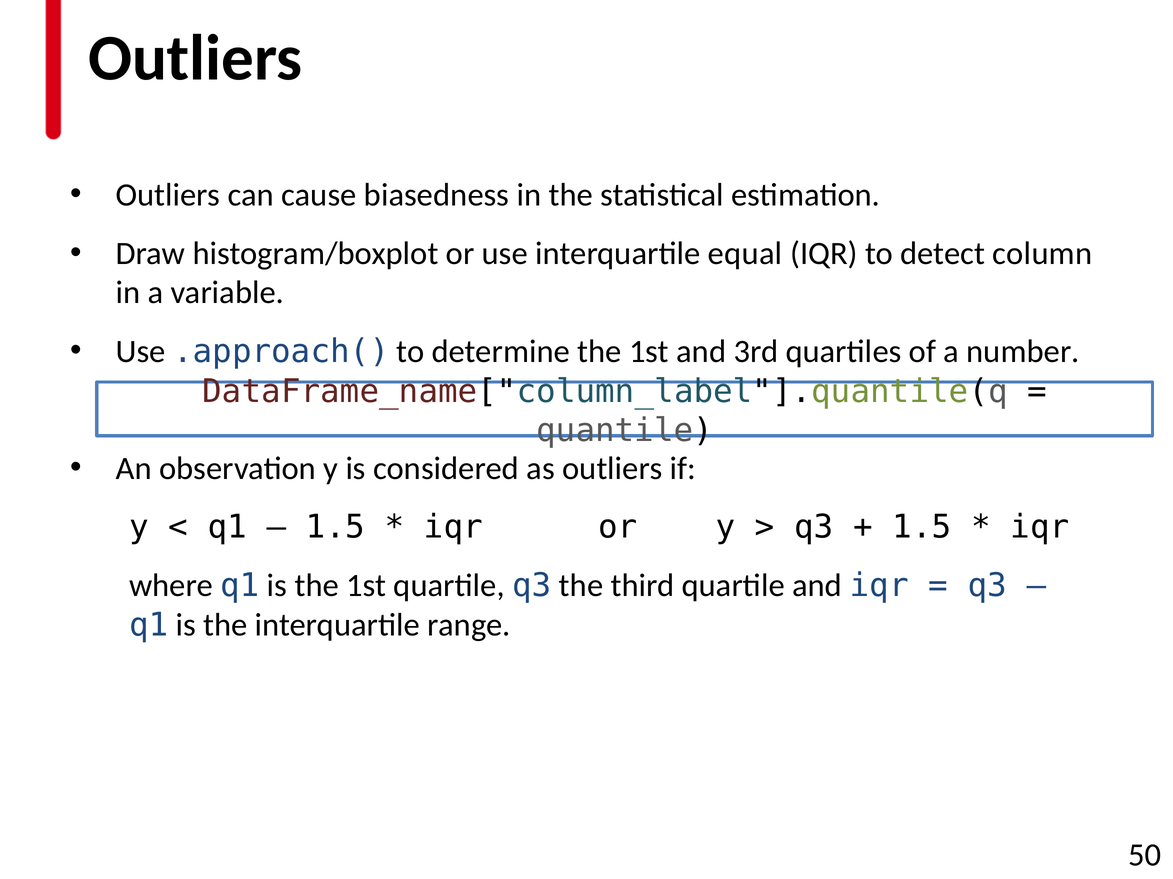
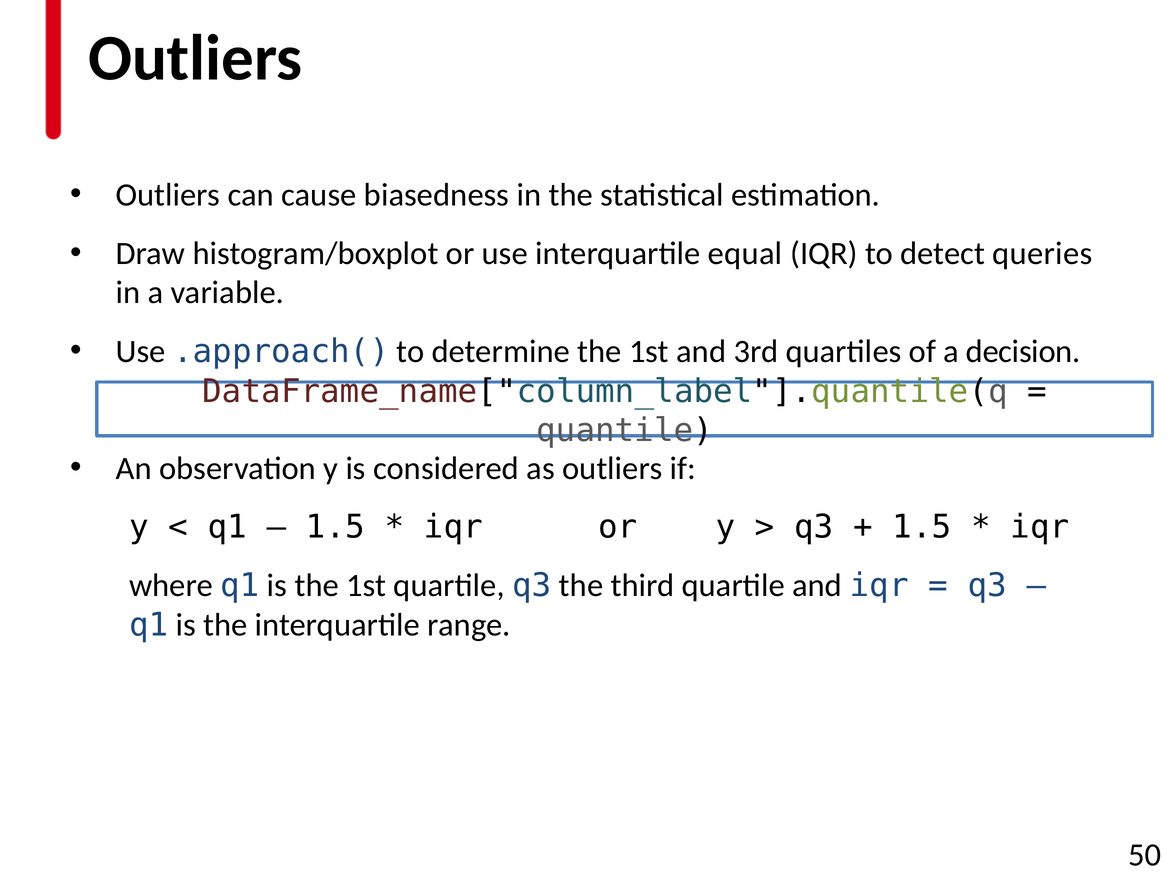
column: column -> queries
number: number -> decision
